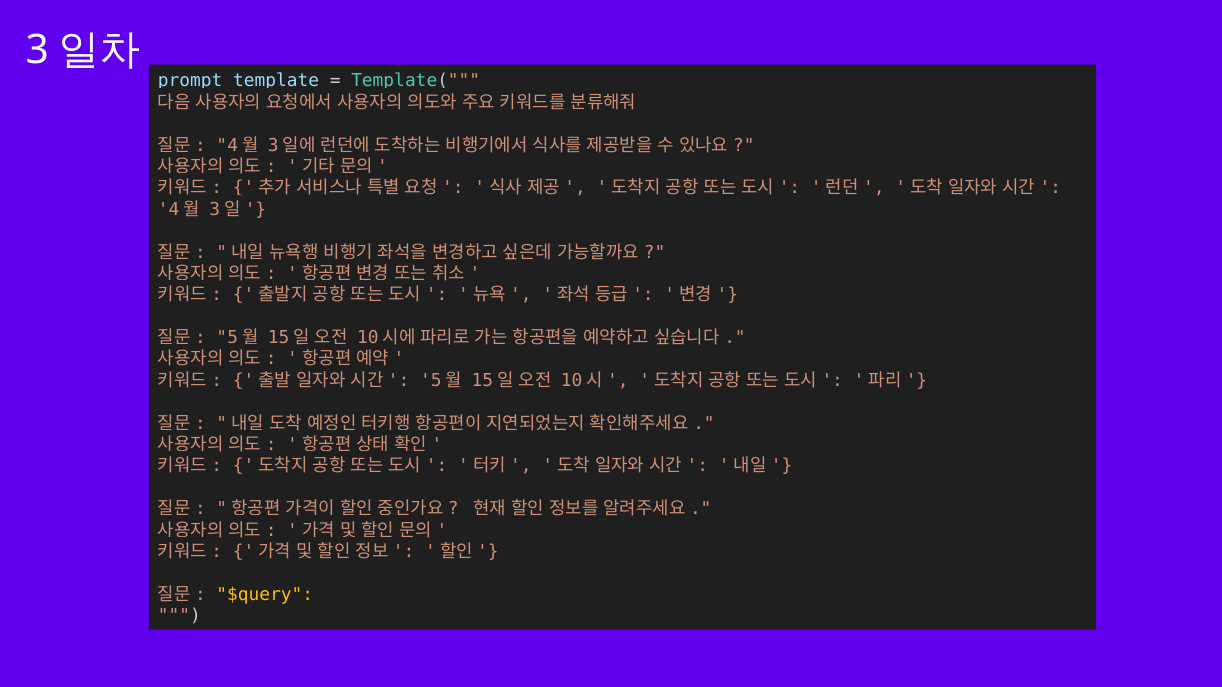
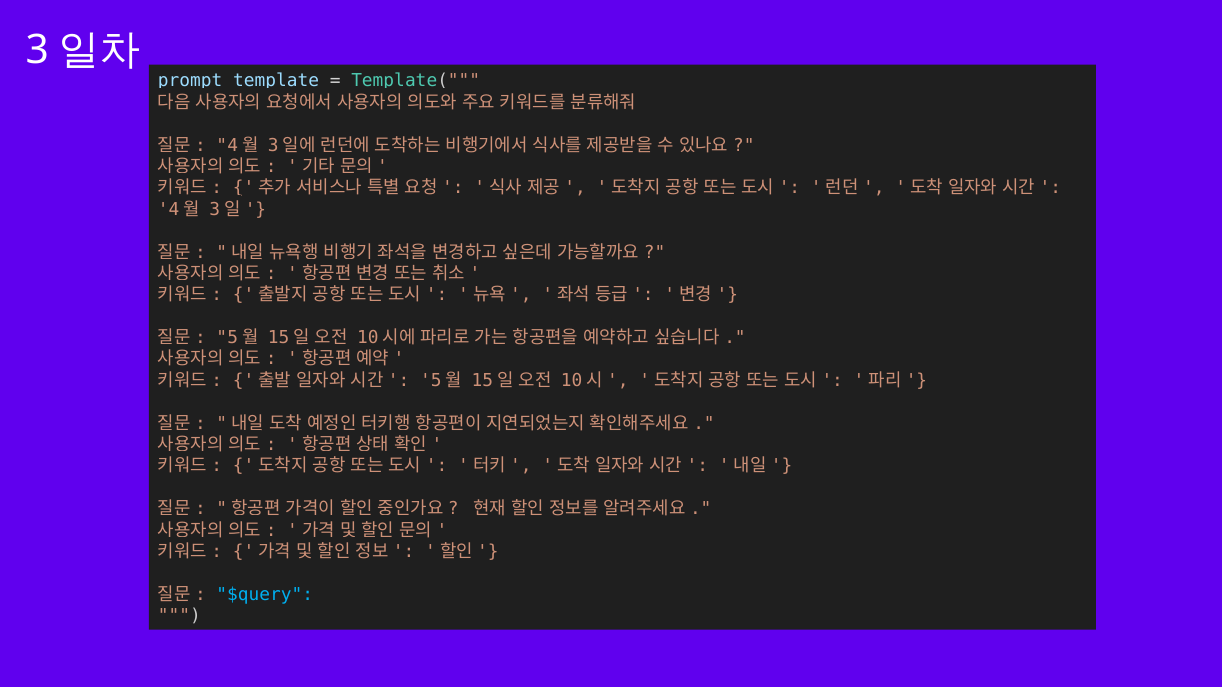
$query colour: yellow -> light blue
